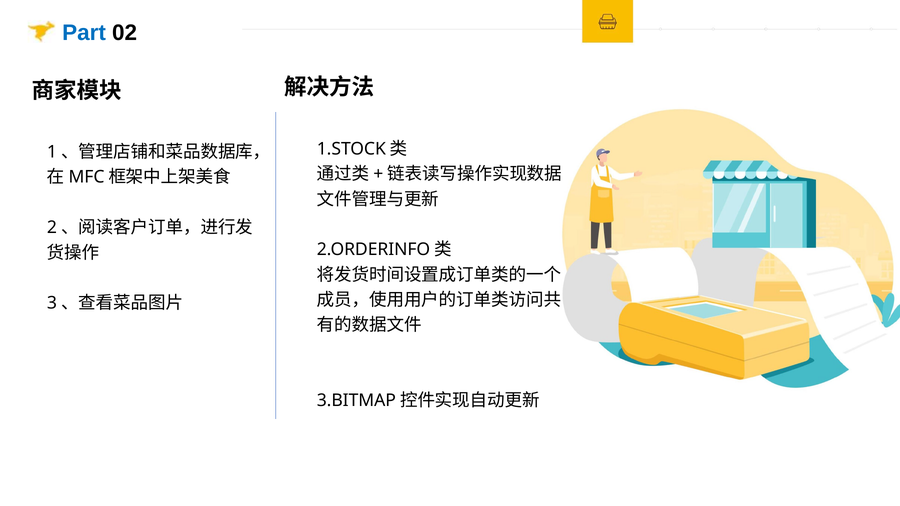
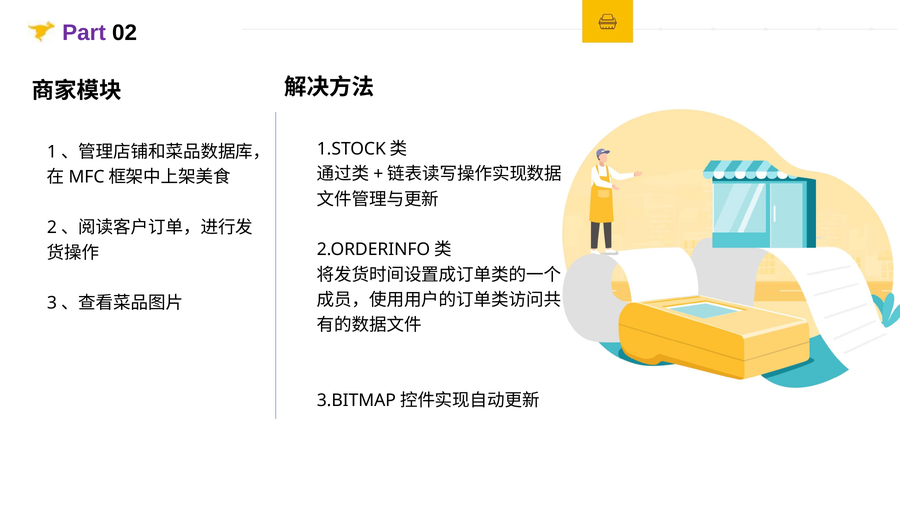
Part colour: blue -> purple
